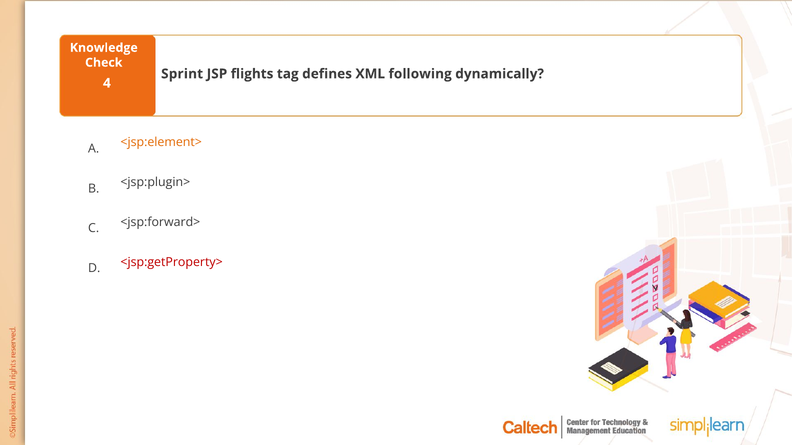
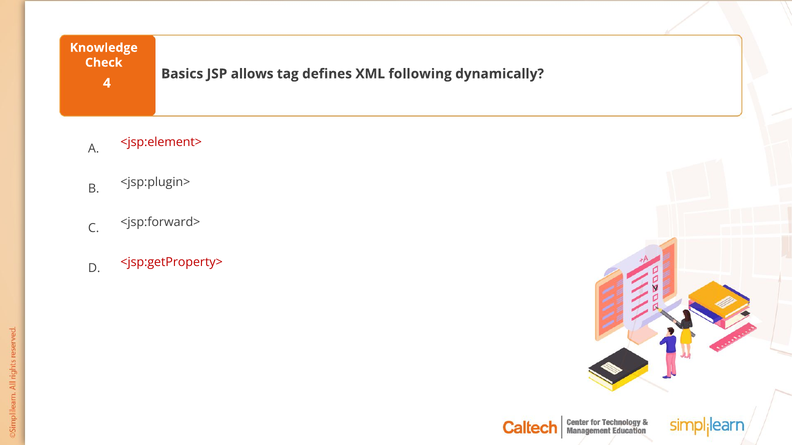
Sprint: Sprint -> Basics
flights: flights -> allows
<jsp:element> colour: orange -> red
